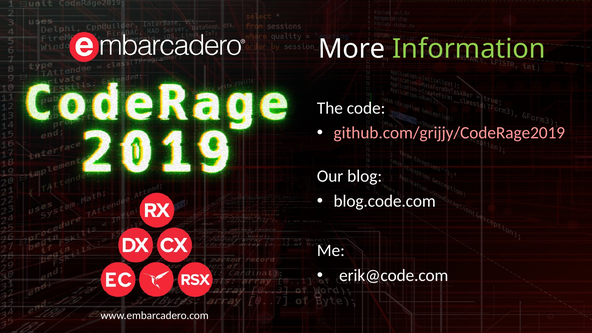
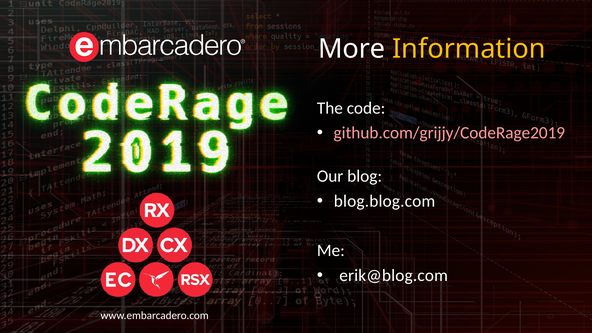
Information colour: light green -> yellow
blog.code.com: blog.code.com -> blog.blog.com
erik@code.com: erik@code.com -> erik@blog.com
